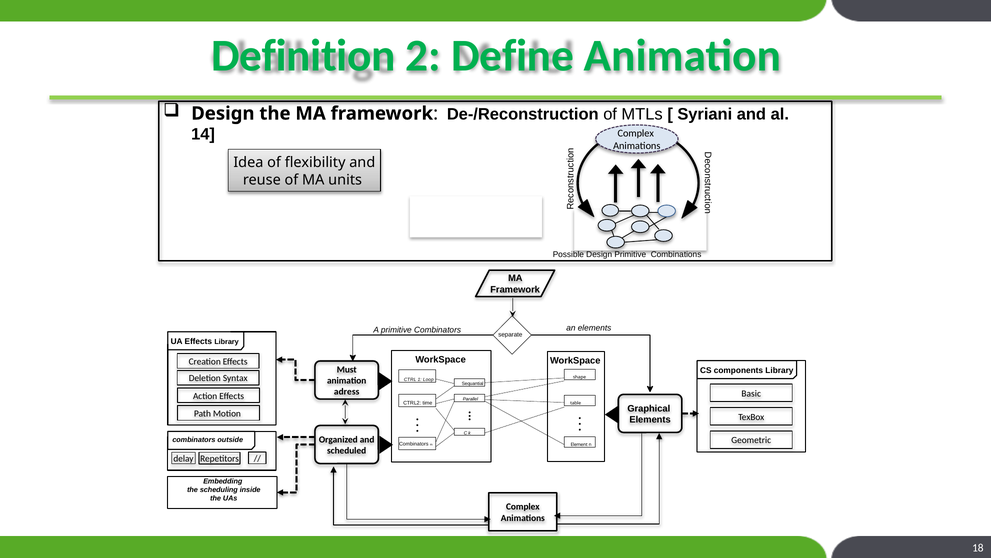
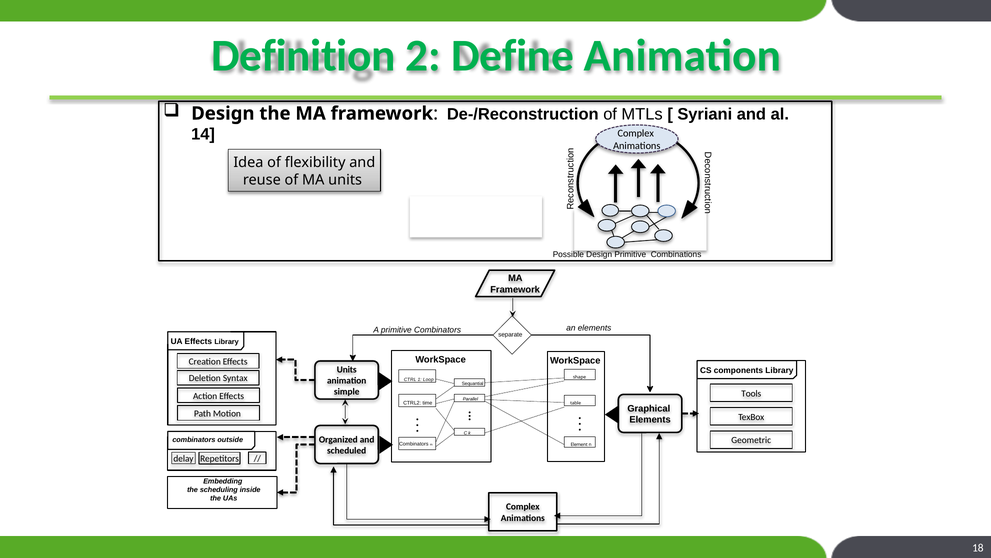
Must at (347, 369): Must -> Units
adress: adress -> simple
Basic: Basic -> Tools
